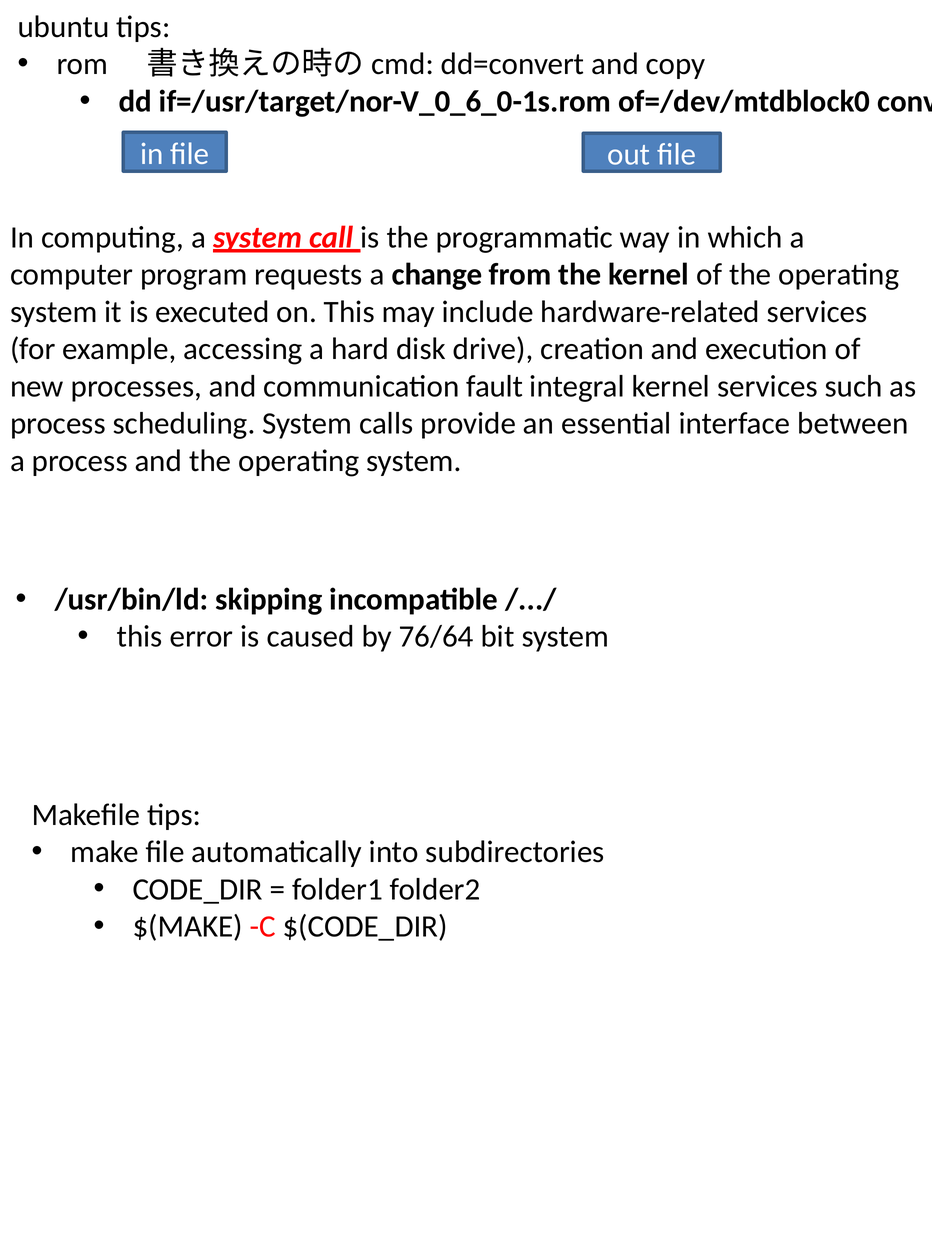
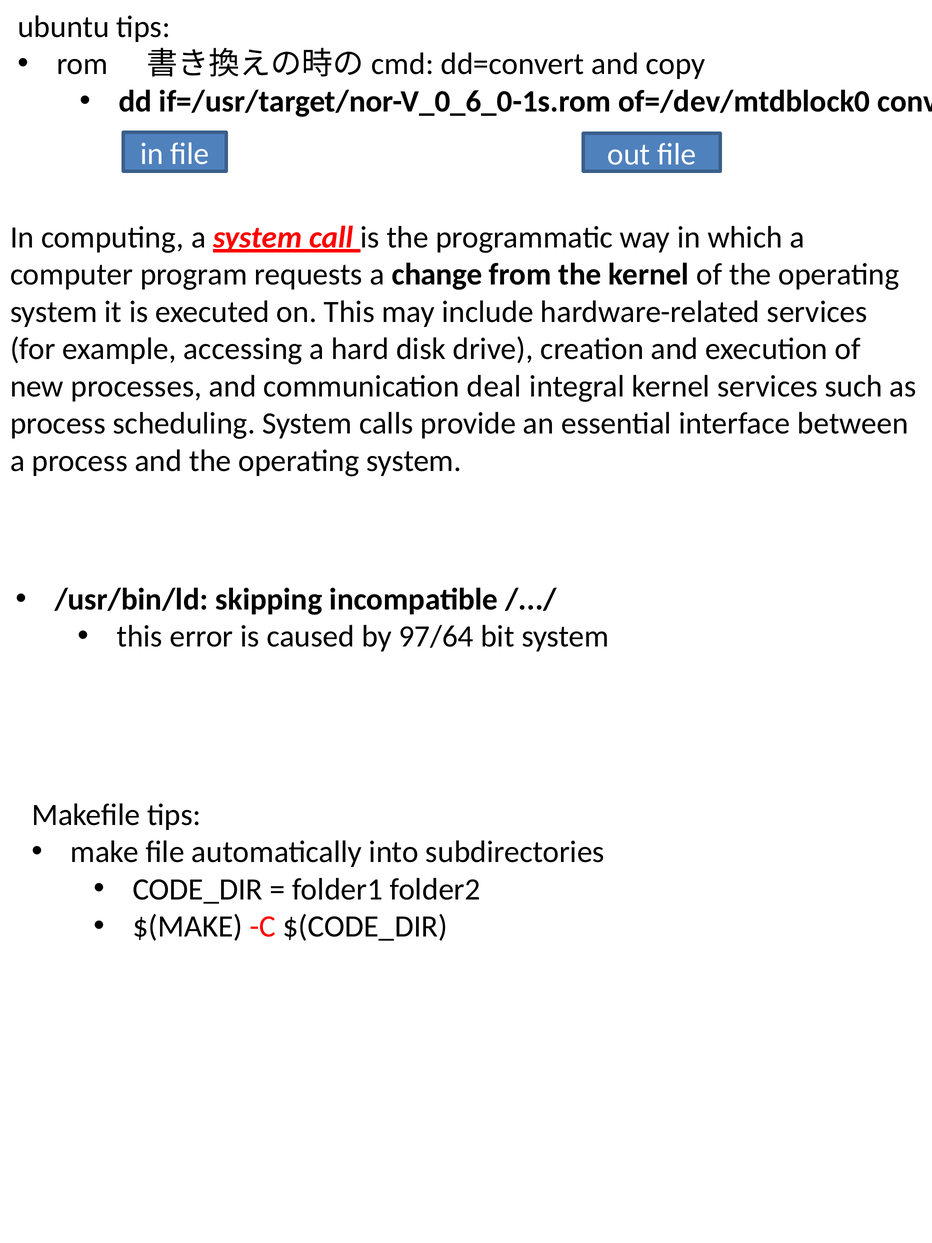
fault: fault -> deal
76/64: 76/64 -> 97/64
